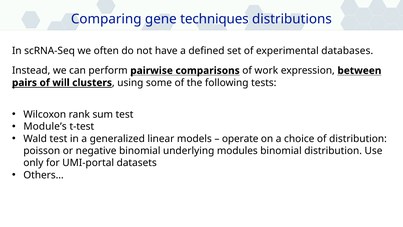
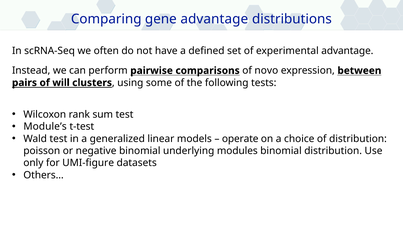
gene techniques: techniques -> advantage
experimental databases: databases -> advantage
work: work -> novo
UMI-portal: UMI-portal -> UMI-figure
